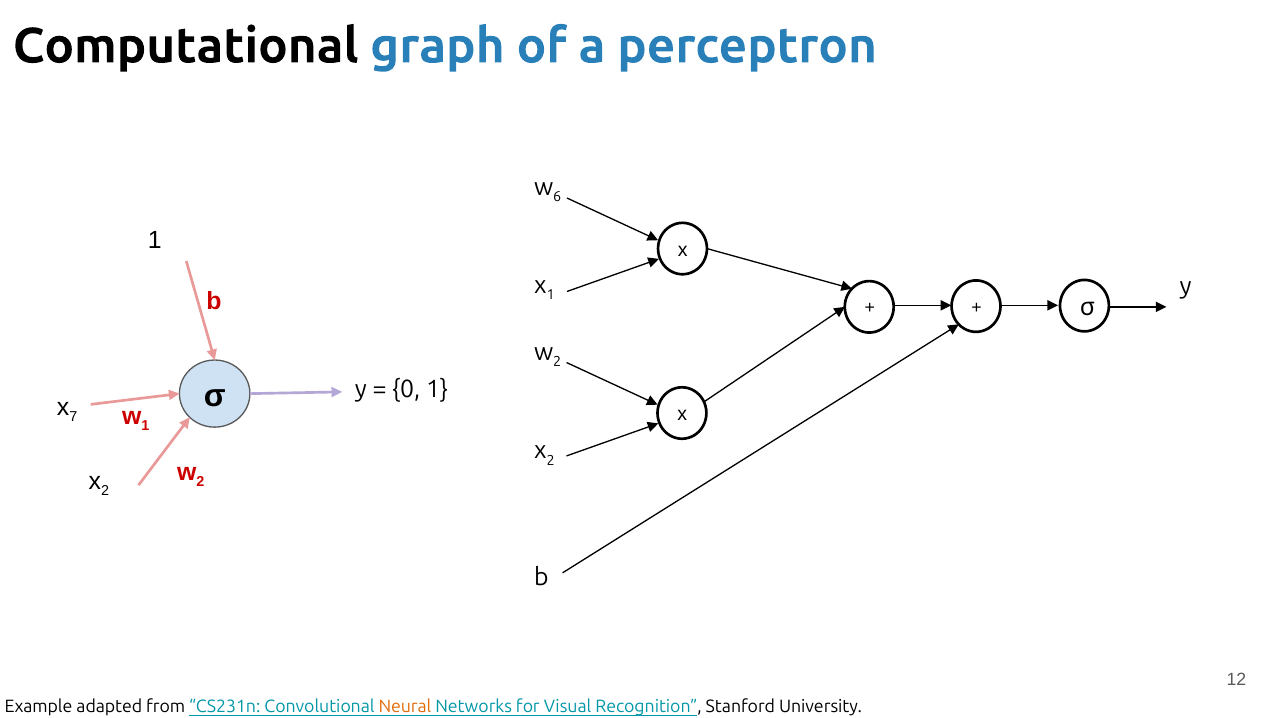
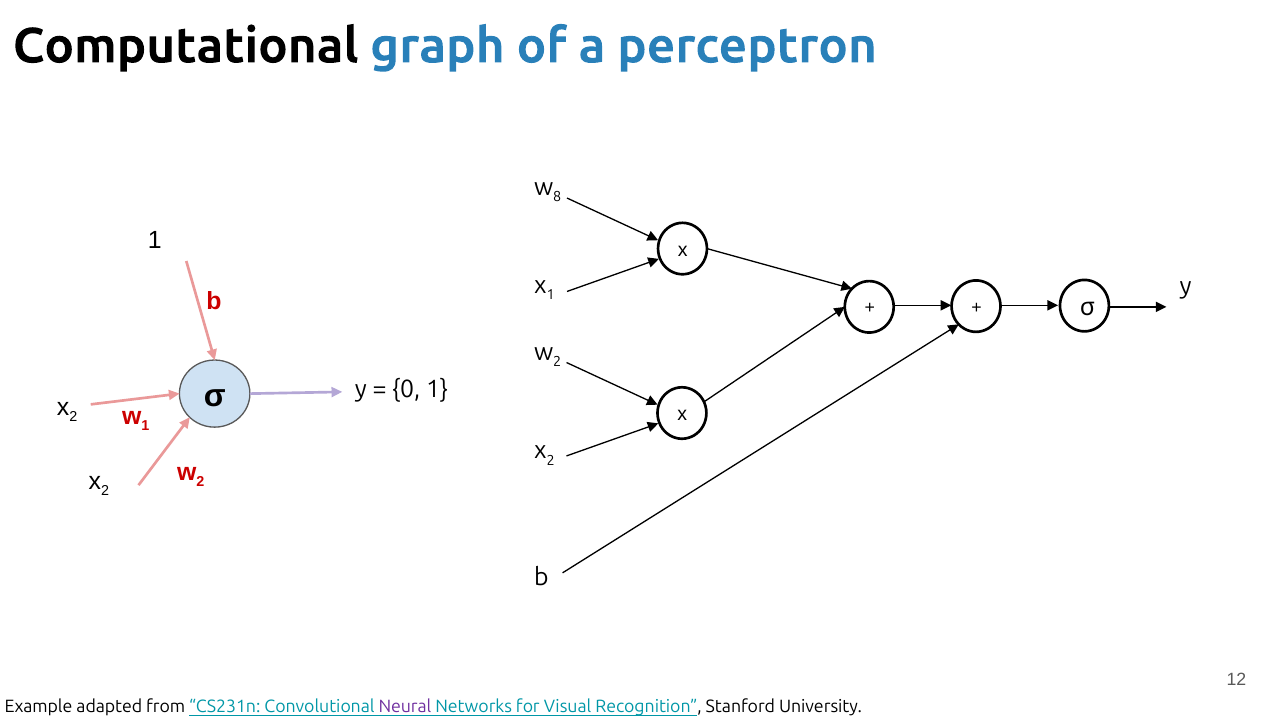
6: 6 -> 8
7 at (73, 417): 7 -> 2
Neural colour: orange -> purple
